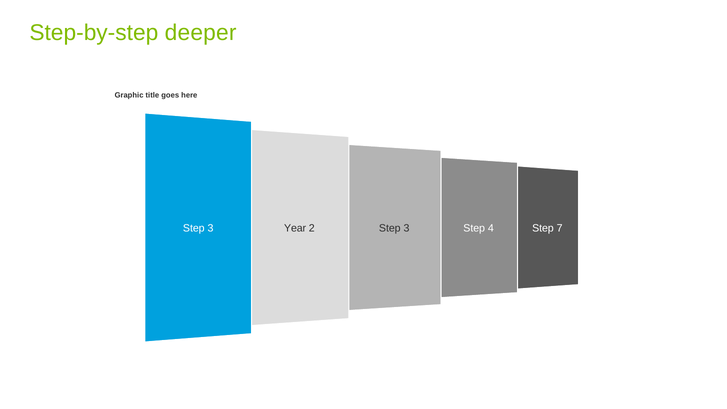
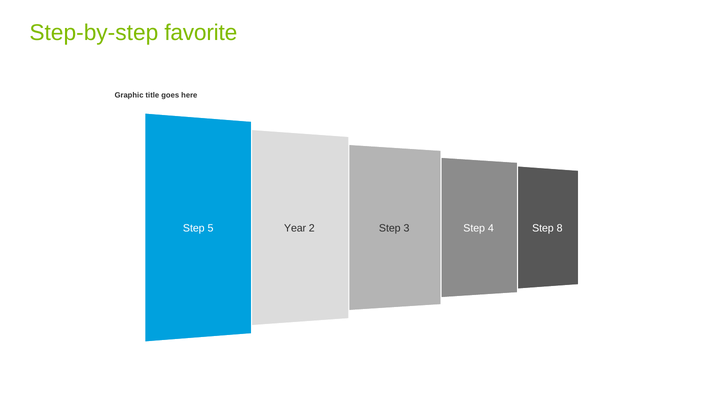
deeper: deeper -> favorite
3 at (210, 228): 3 -> 5
7: 7 -> 8
